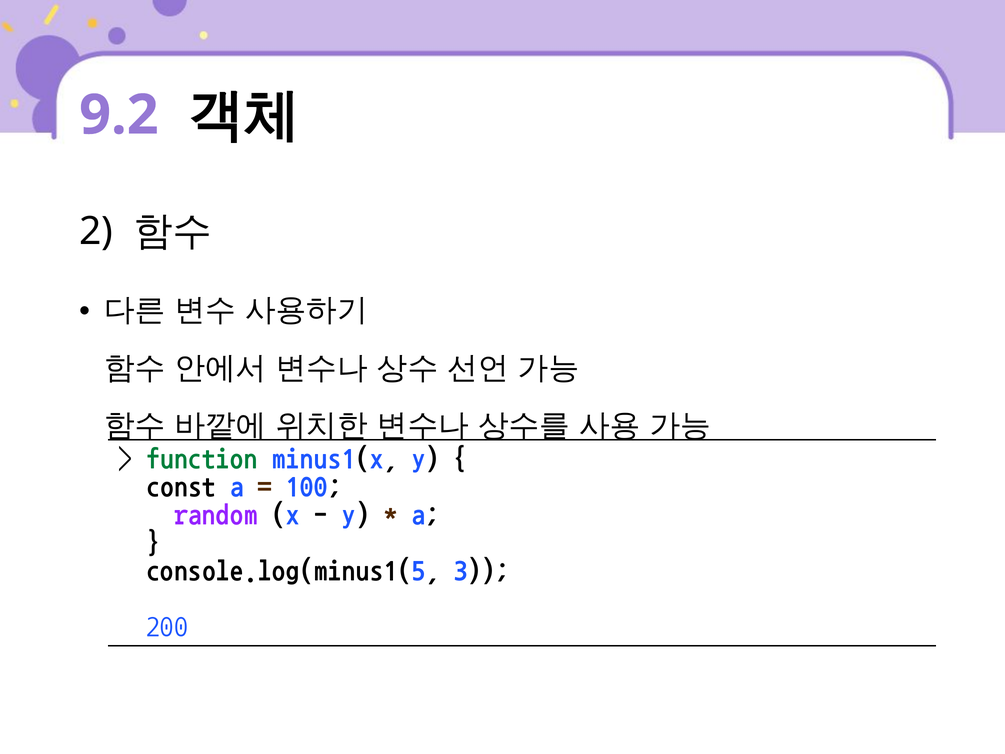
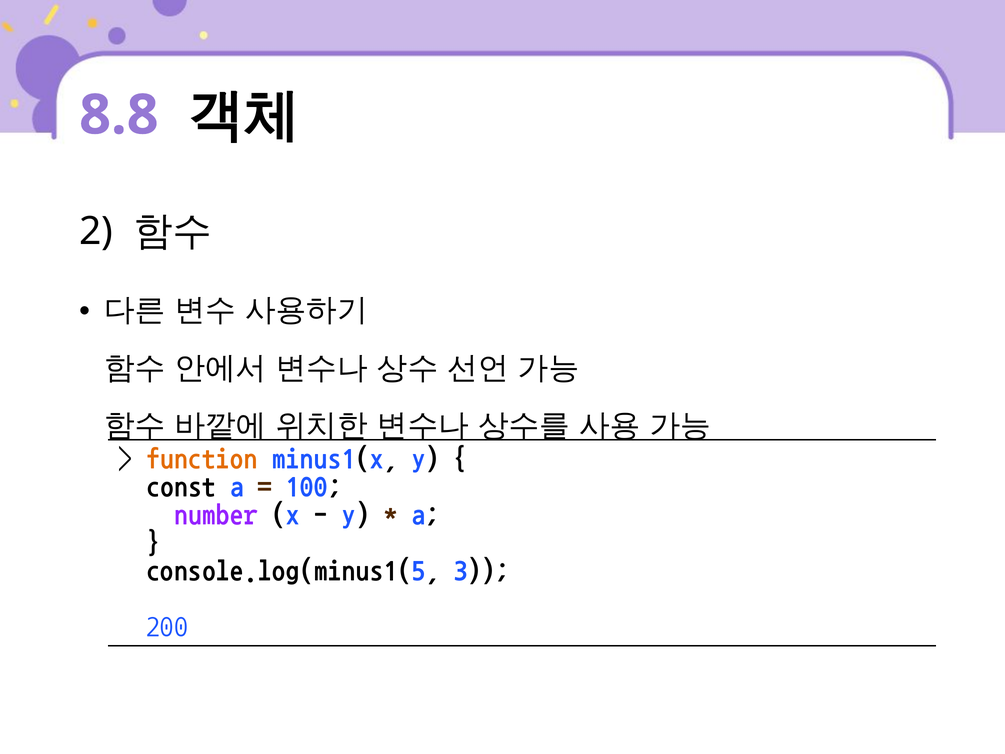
9.2: 9.2 -> 8.8
function colour: green -> orange
random: random -> number
